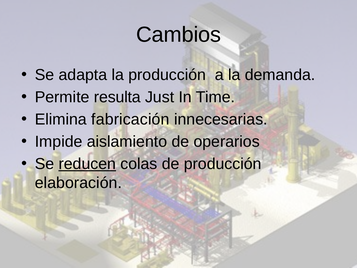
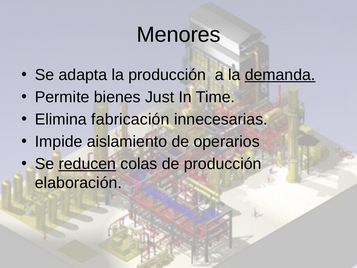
Cambios: Cambios -> Menores
demanda underline: none -> present
resulta: resulta -> bienes
